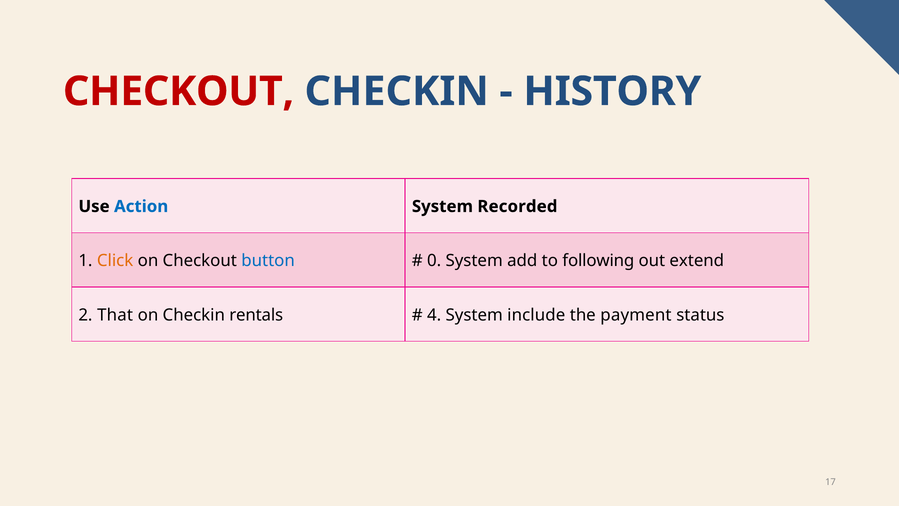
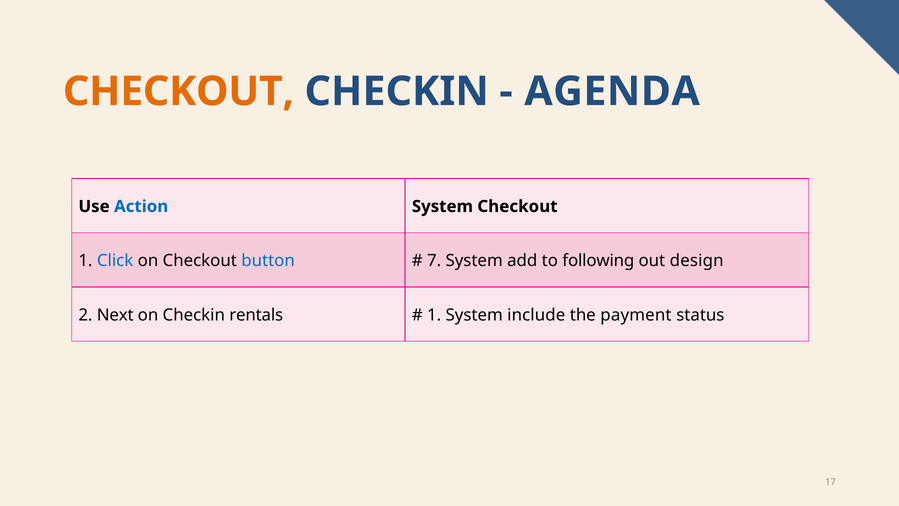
CHECKOUT at (179, 91) colour: red -> orange
HISTORY: HISTORY -> AGENDA
System Recorded: Recorded -> Checkout
Click colour: orange -> blue
0: 0 -> 7
extend: extend -> design
That: That -> Next
4 at (434, 315): 4 -> 1
